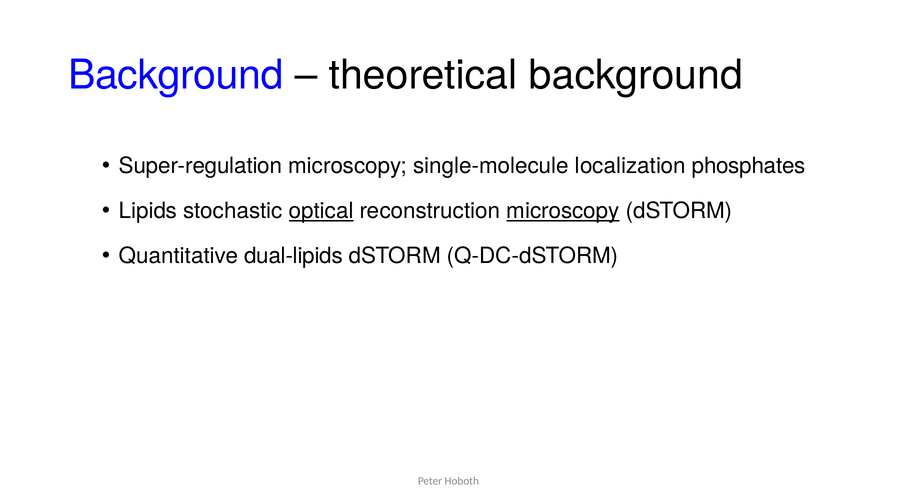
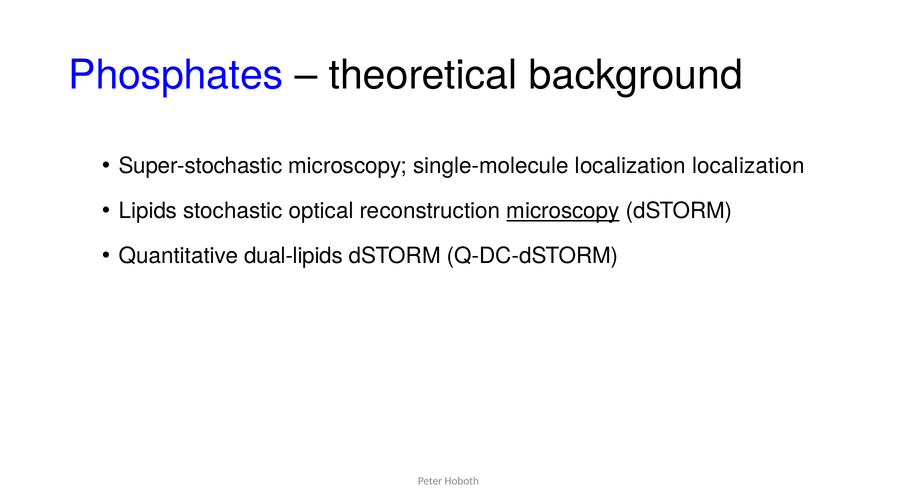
Background at (176, 75): Background -> Phosphates
Super-regulation: Super-regulation -> Super-stochastic
localization phosphates: phosphates -> localization
optical underline: present -> none
